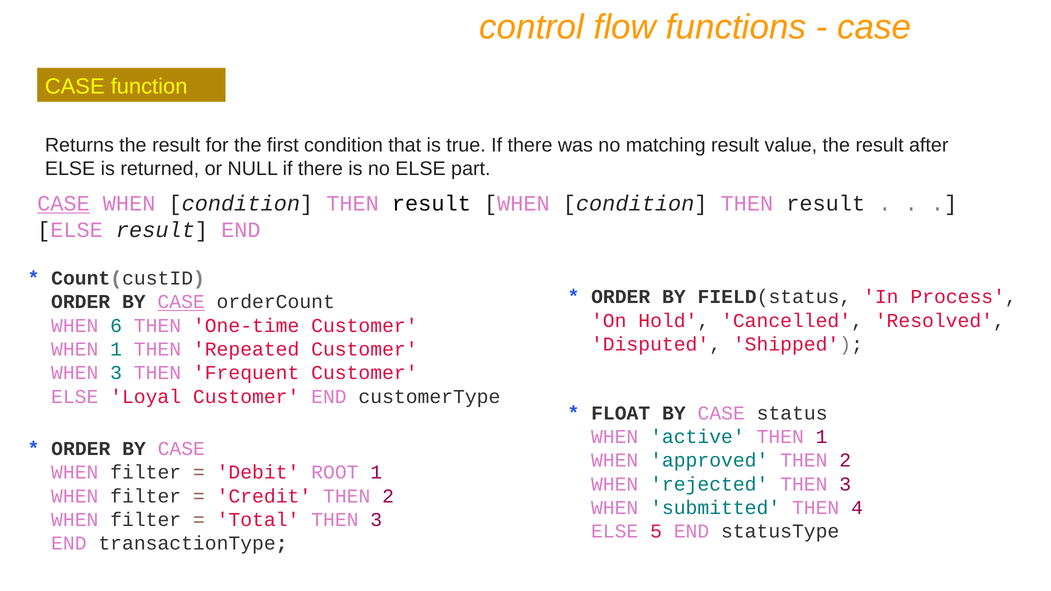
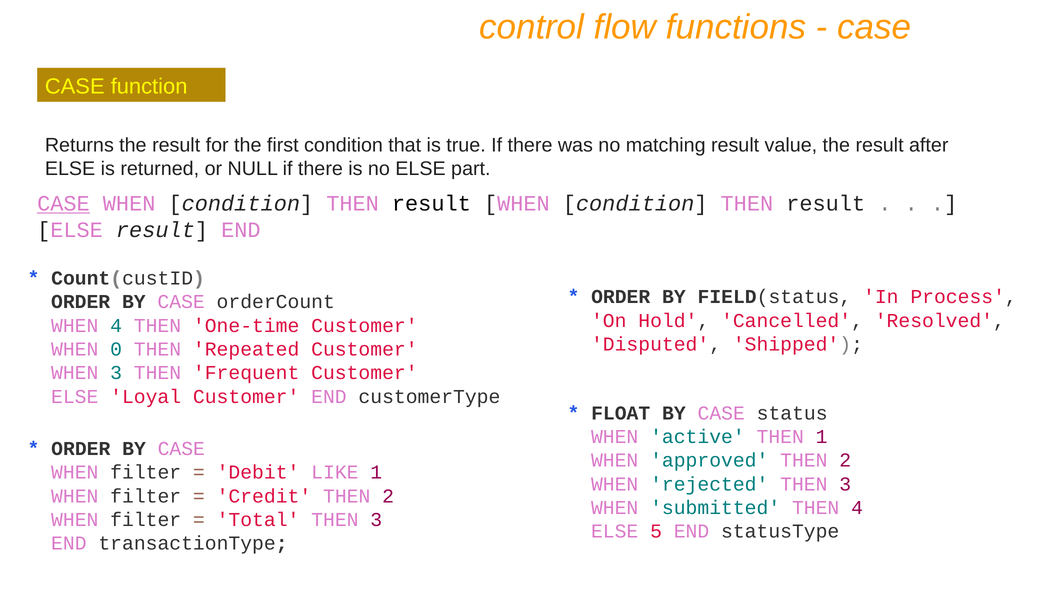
CASE at (181, 302) underline: present -> none
WHEN 6: 6 -> 4
WHEN 1: 1 -> 0
ROOT: ROOT -> LIKE
